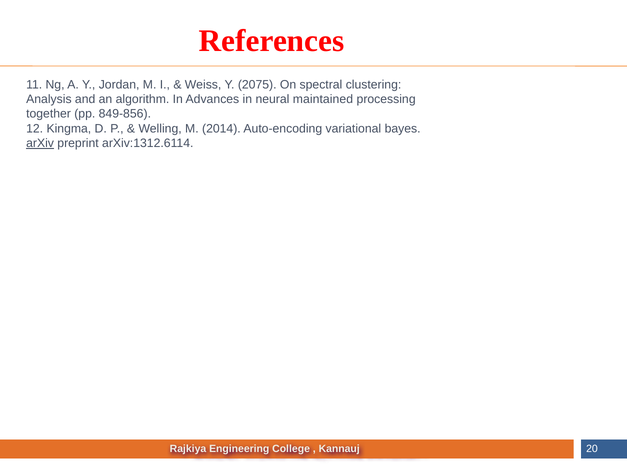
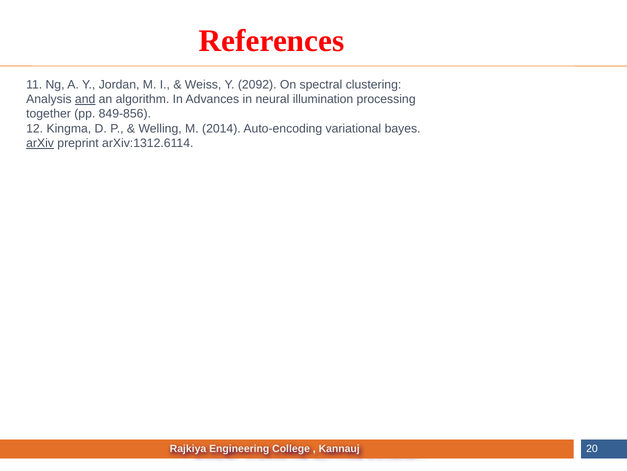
2075: 2075 -> 2092
and underline: none -> present
maintained: maintained -> illumination
